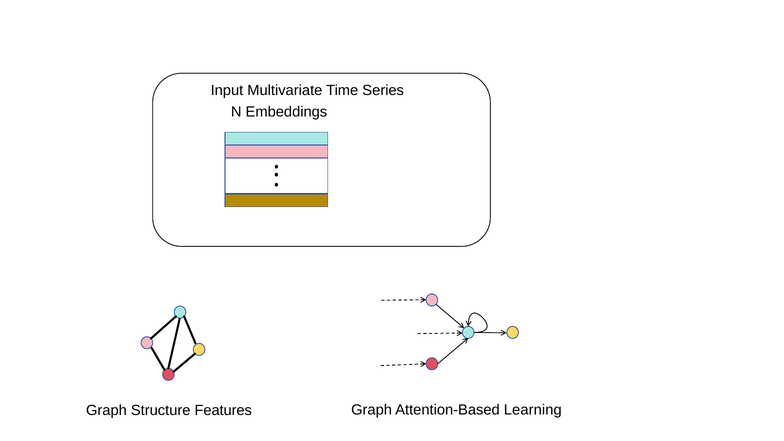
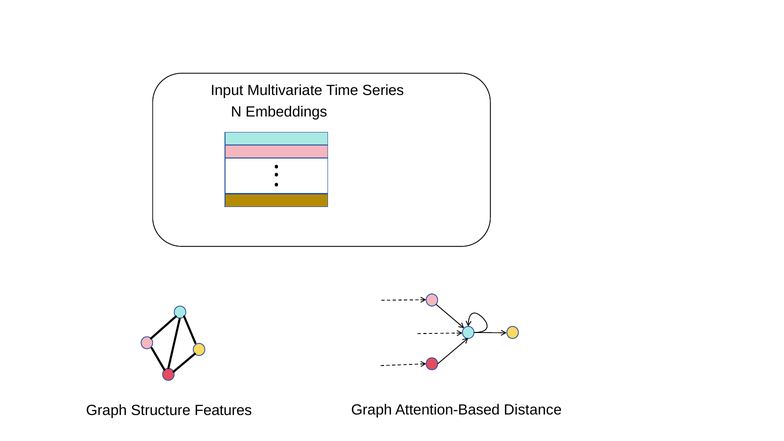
Learning: Learning -> Distance
